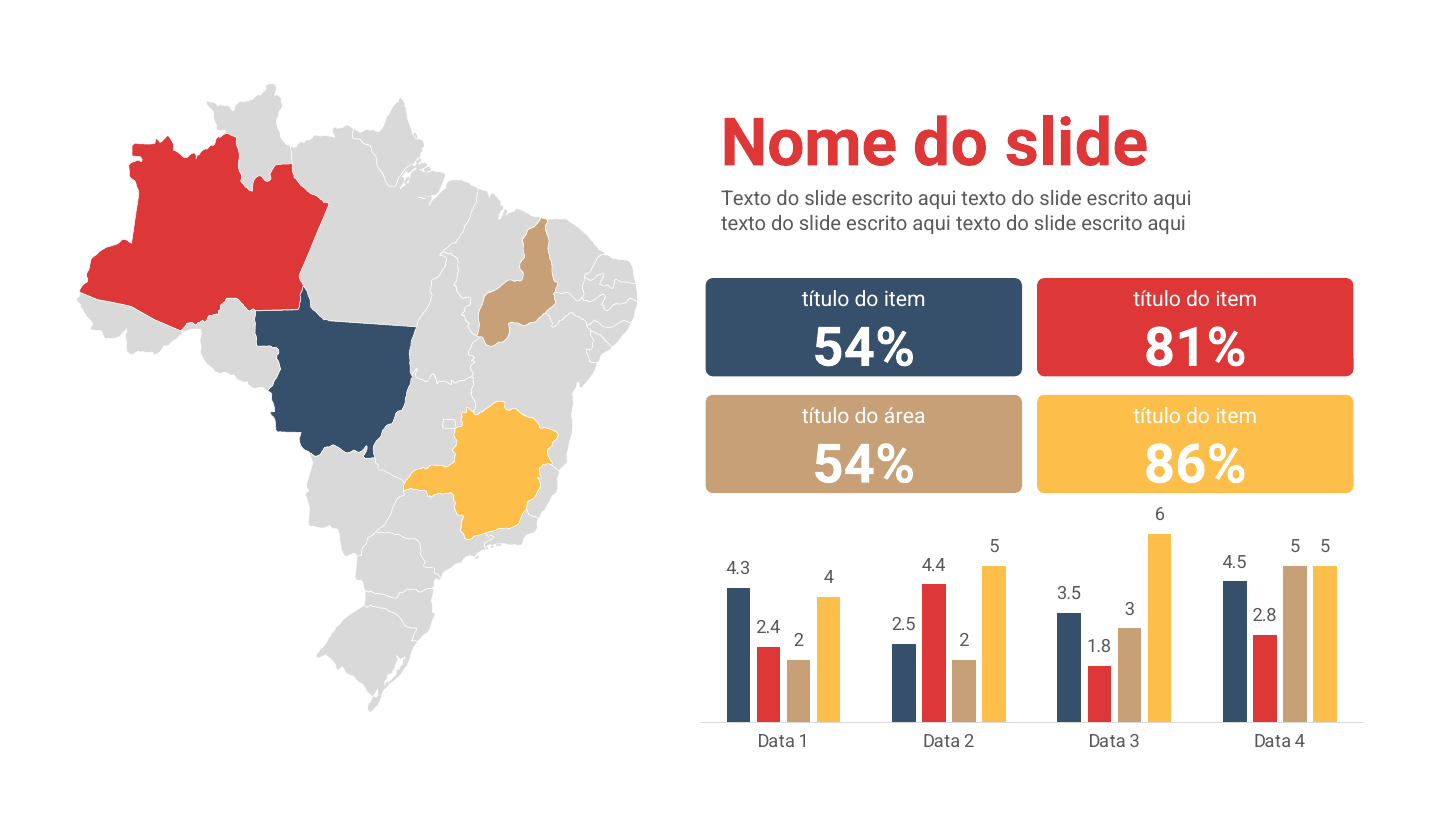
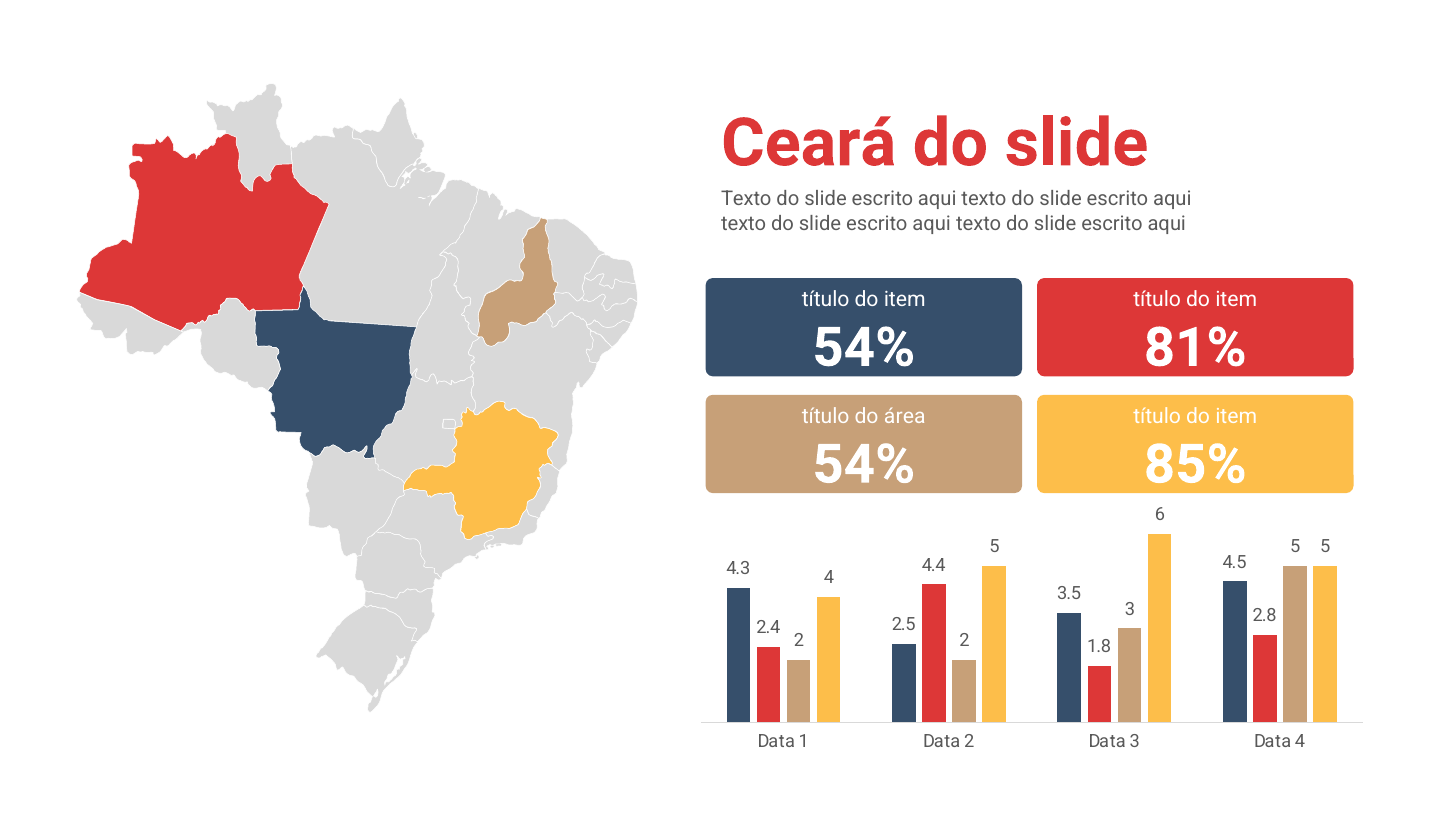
Nome: Nome -> Ceará
86%: 86% -> 85%
